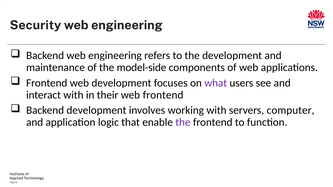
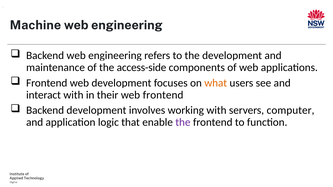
Security: Security -> Machine
model-side: model-side -> access-side
what colour: purple -> orange
